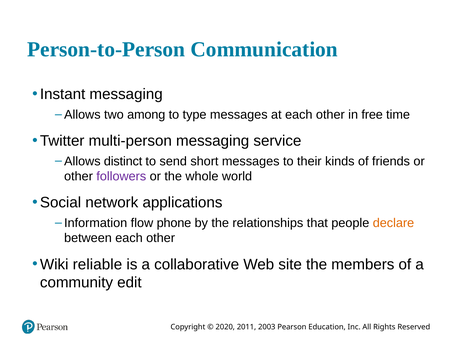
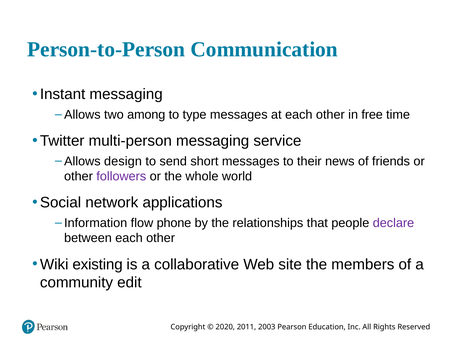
distinct: distinct -> design
kinds: kinds -> news
declare colour: orange -> purple
reliable: reliable -> existing
